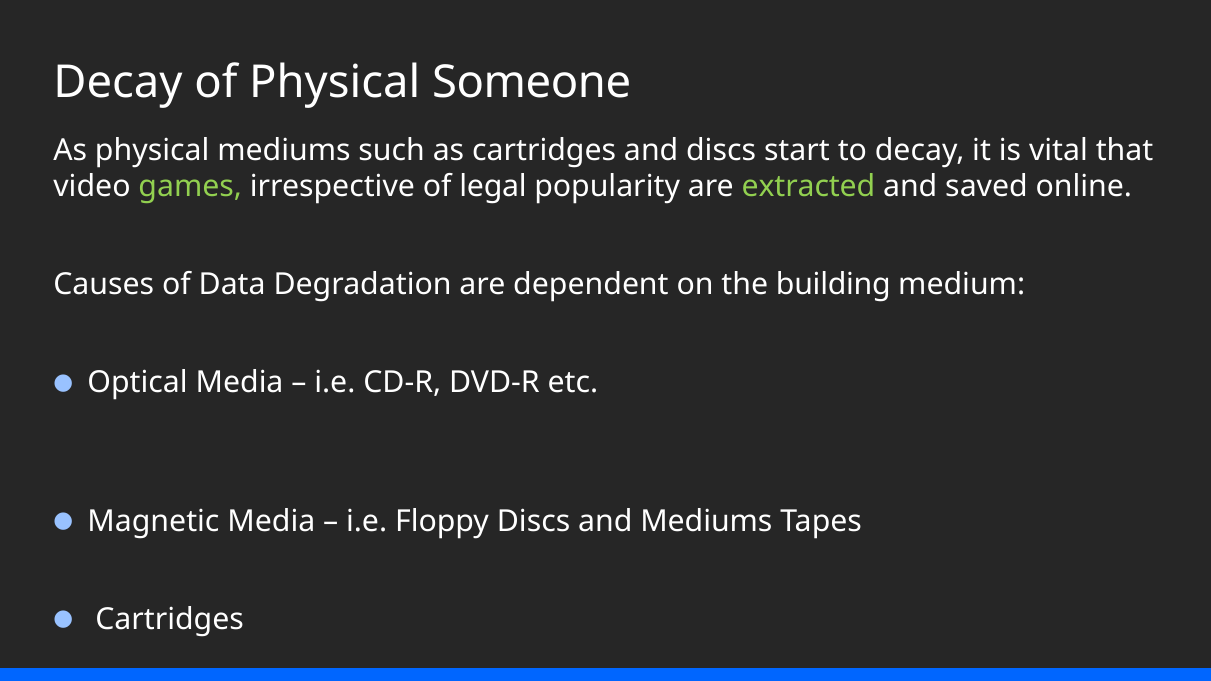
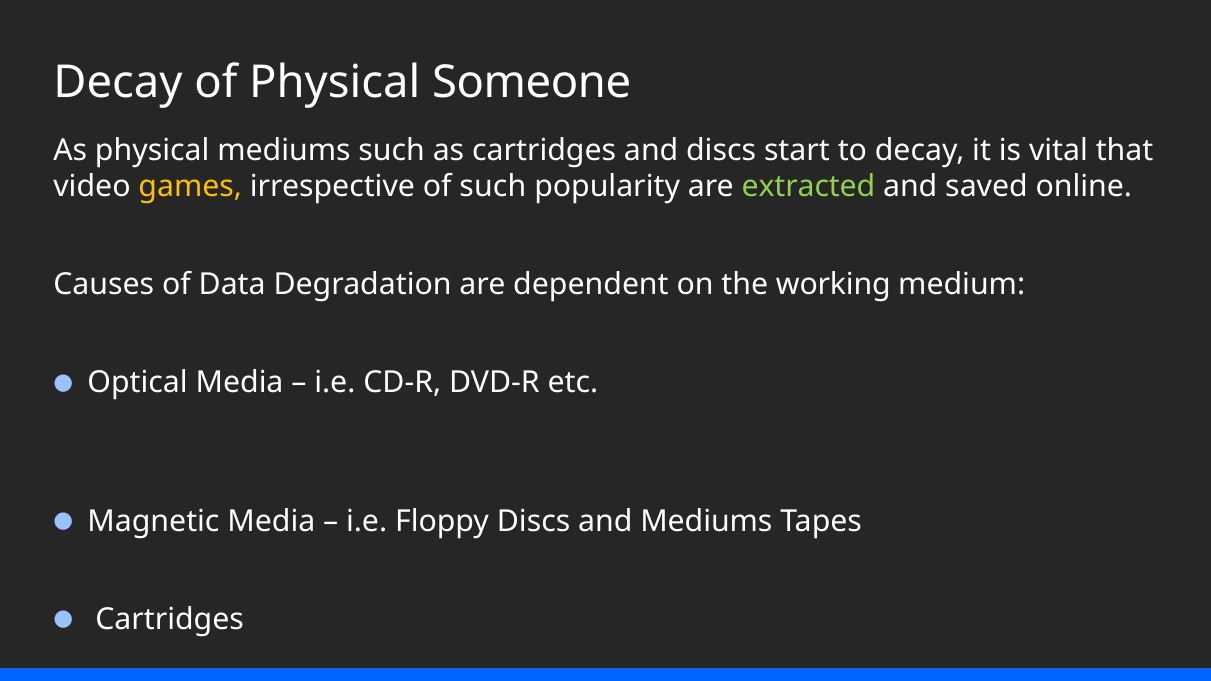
games colour: light green -> yellow
of legal: legal -> such
building: building -> working
